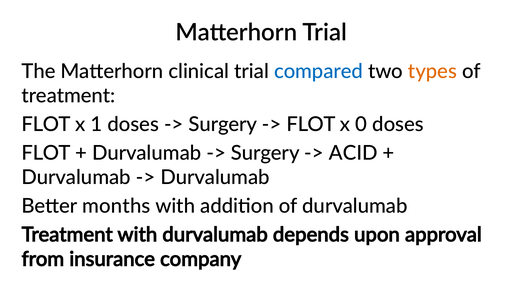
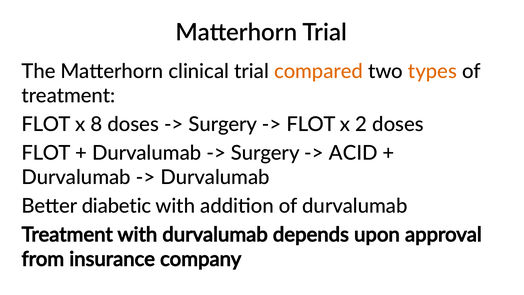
compared colour: blue -> orange
1: 1 -> 8
0: 0 -> 2
months: months -> diabetic
